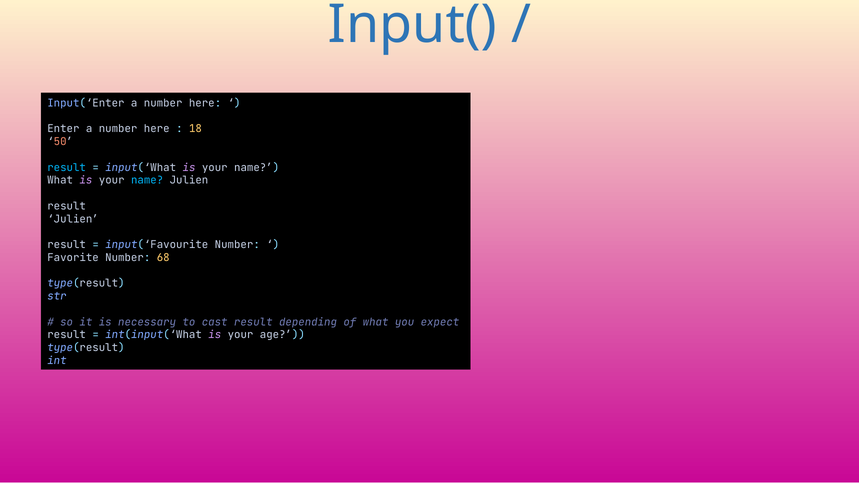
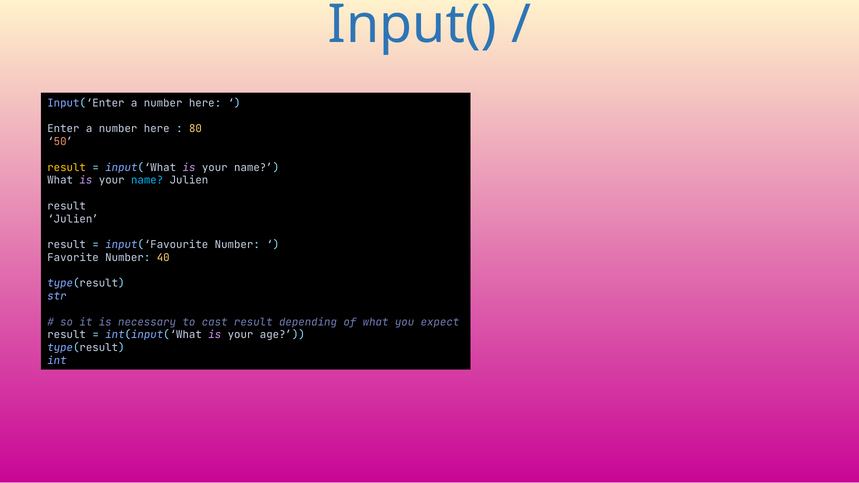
18: 18 -> 80
result at (67, 168) colour: light blue -> yellow
68: 68 -> 40
